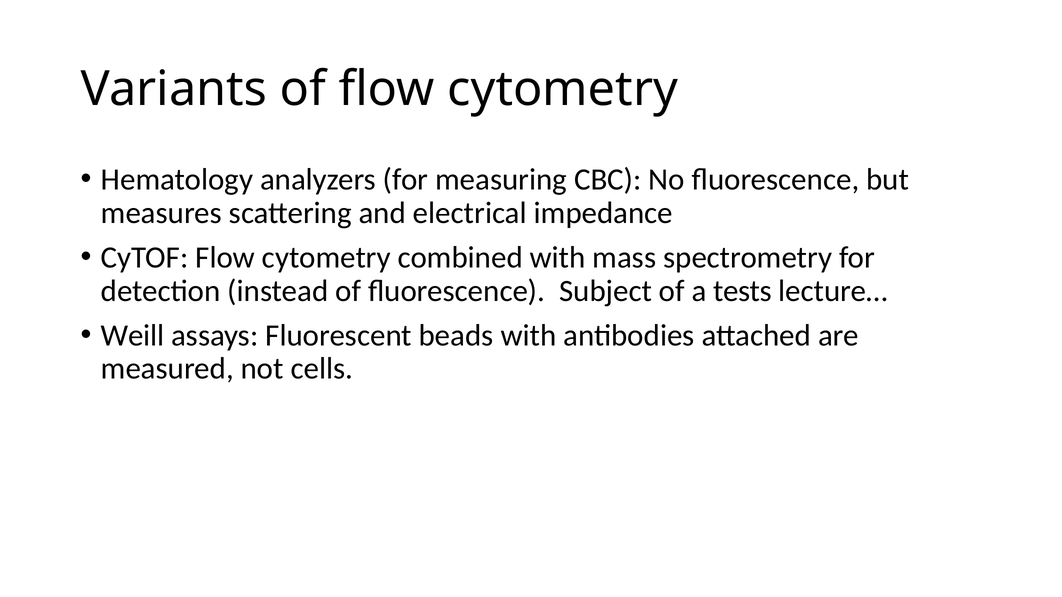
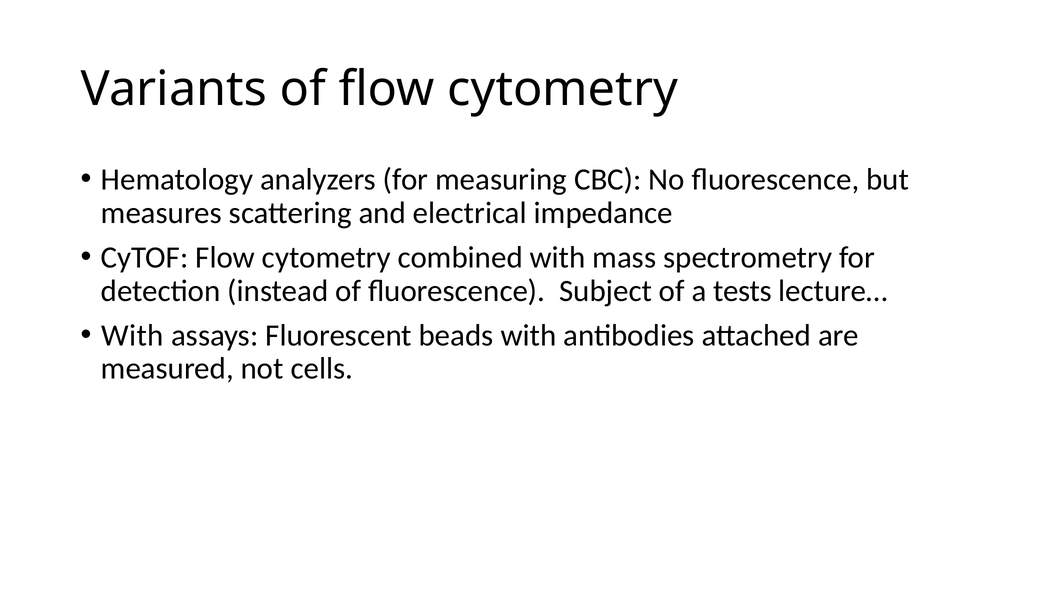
Weill at (133, 336): Weill -> With
